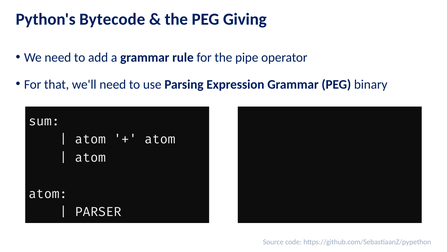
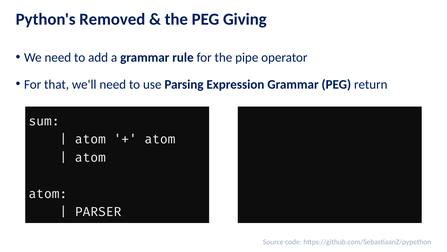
Bytecode: Bytecode -> Removed
binary: binary -> return
